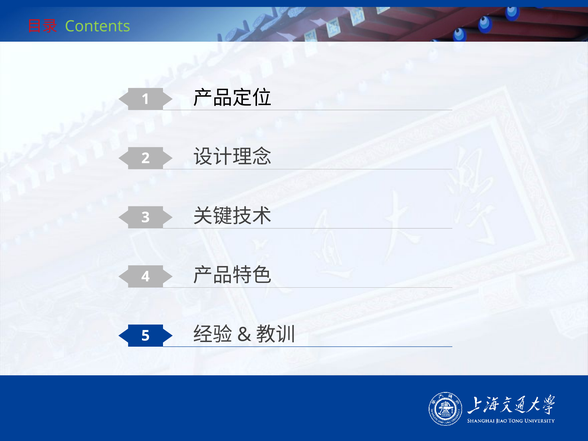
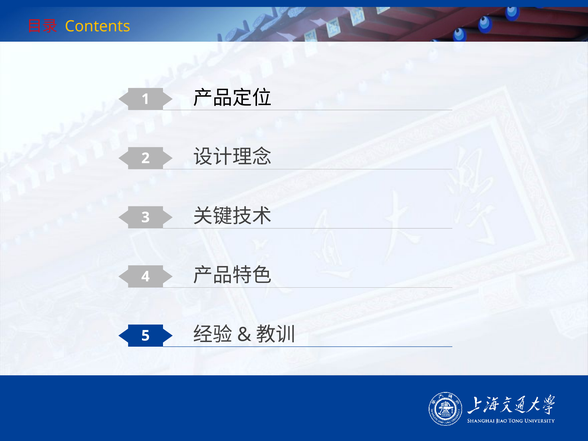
Contents colour: light green -> yellow
